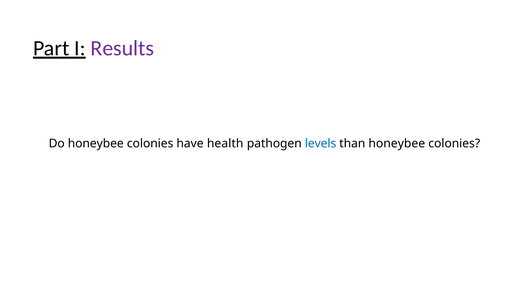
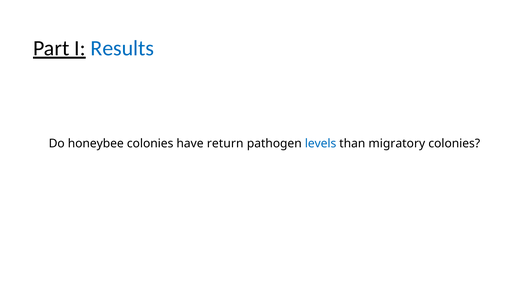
Results colour: purple -> blue
health: health -> return
than honeybee: honeybee -> migratory
